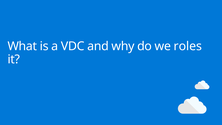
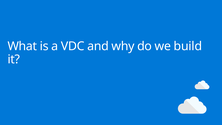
roles: roles -> build
